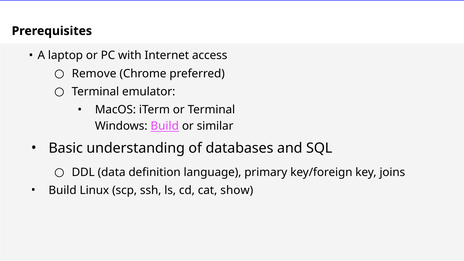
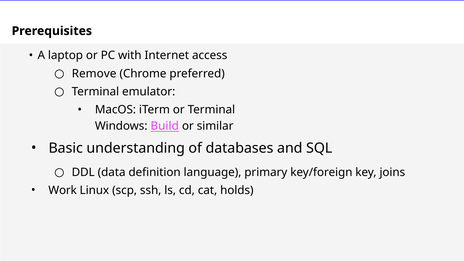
Build at (63, 190): Build -> Work
show: show -> holds
